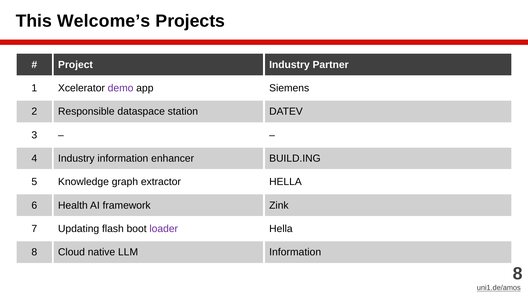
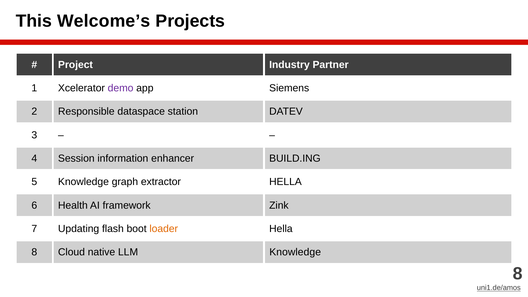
4 Industry: Industry -> Session
loader colour: purple -> orange
LLM Information: Information -> Knowledge
